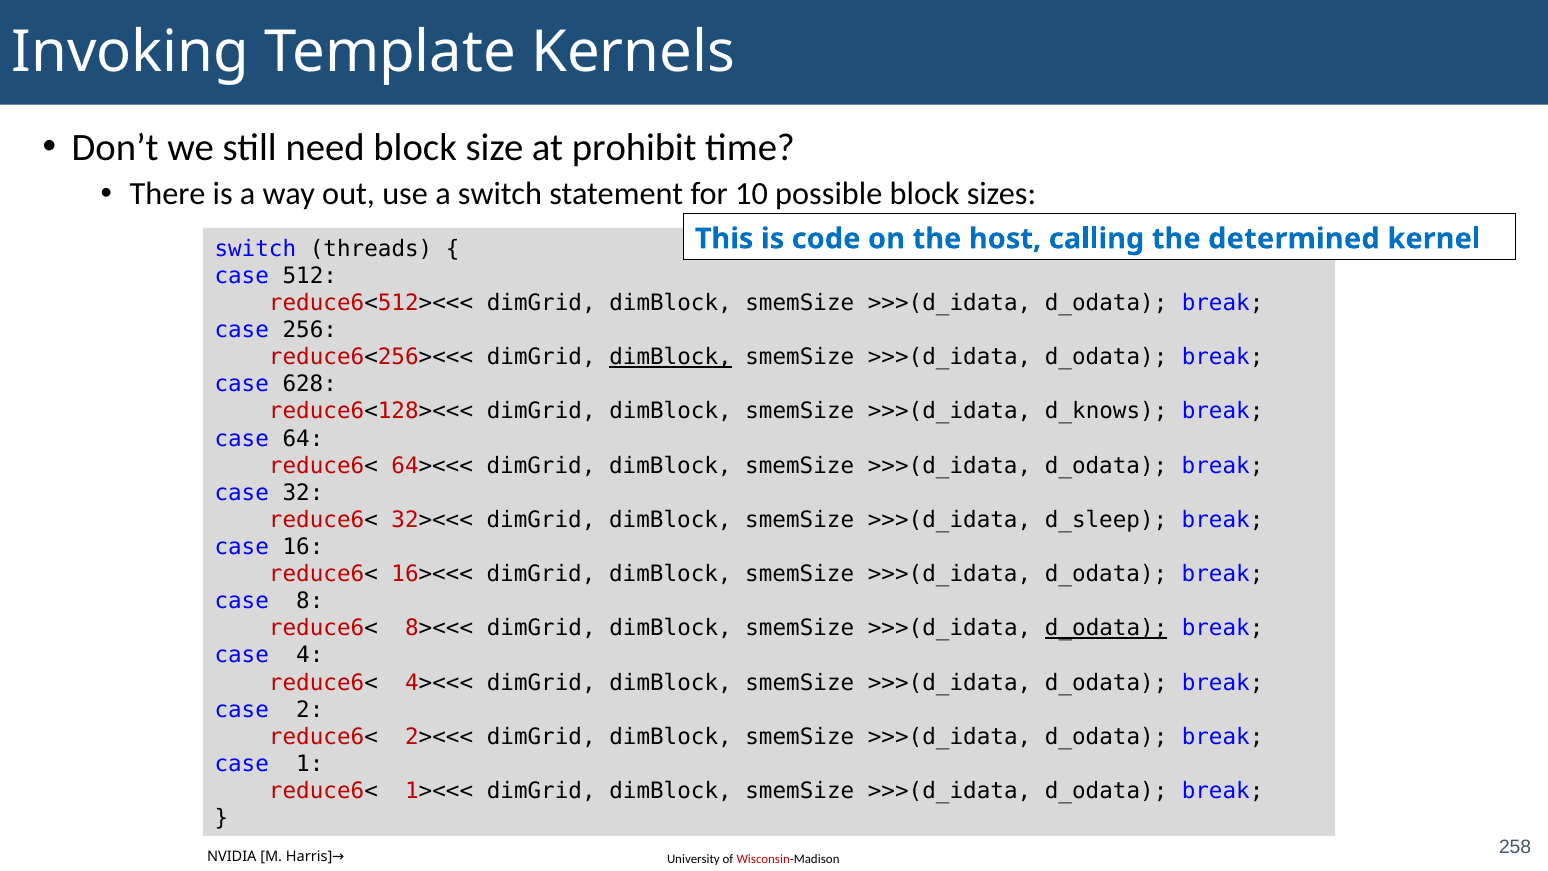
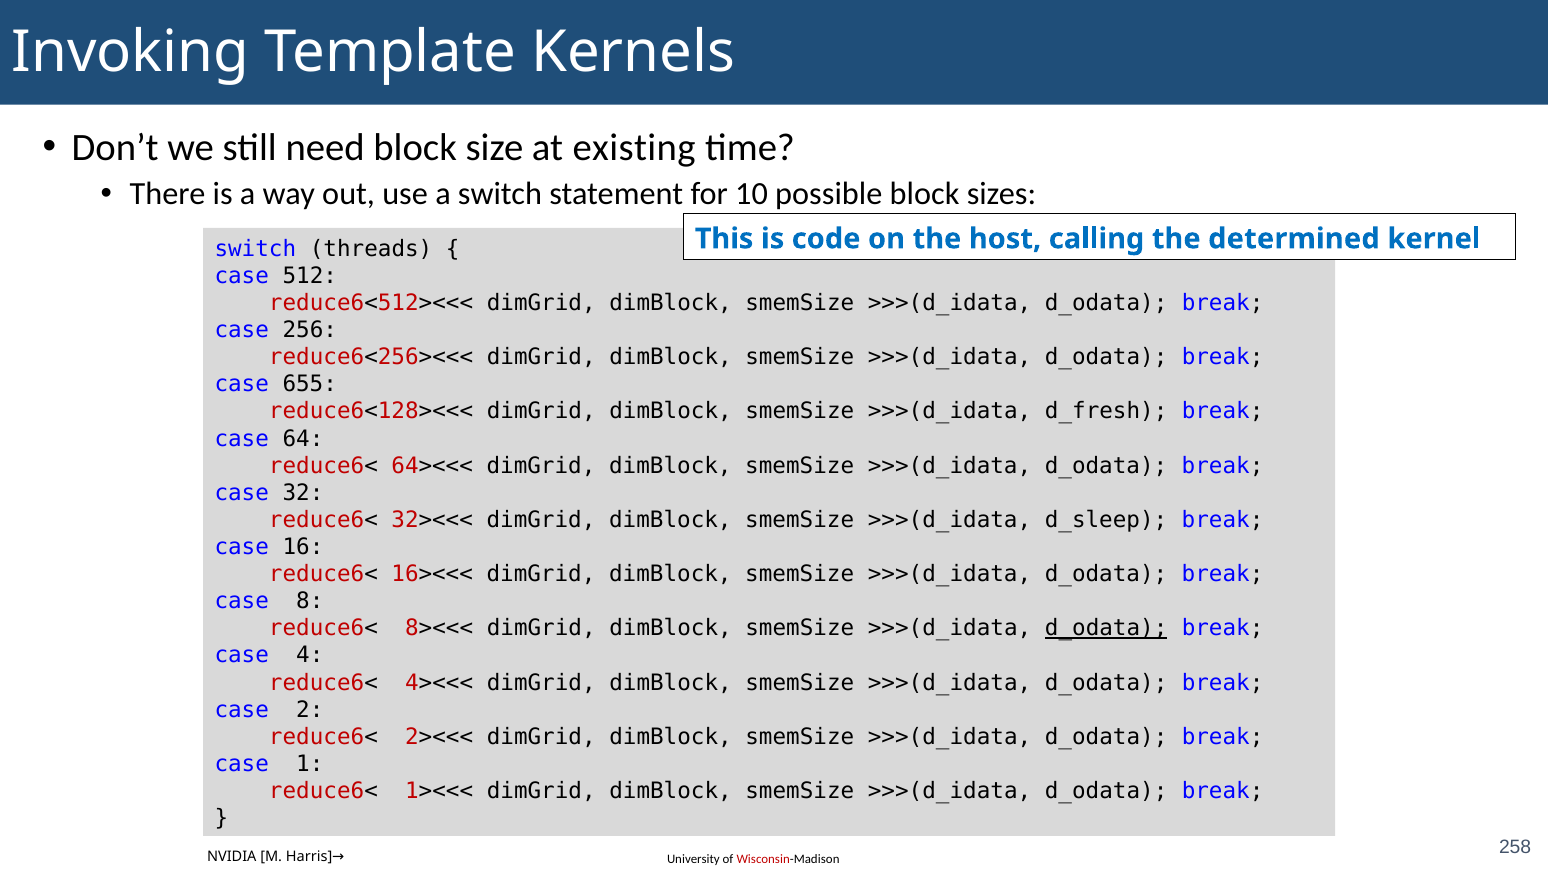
prohibit: prohibit -> existing
dimBlock at (671, 357) underline: present -> none
628: 628 -> 655
d_knows: d_knows -> d_fresh
